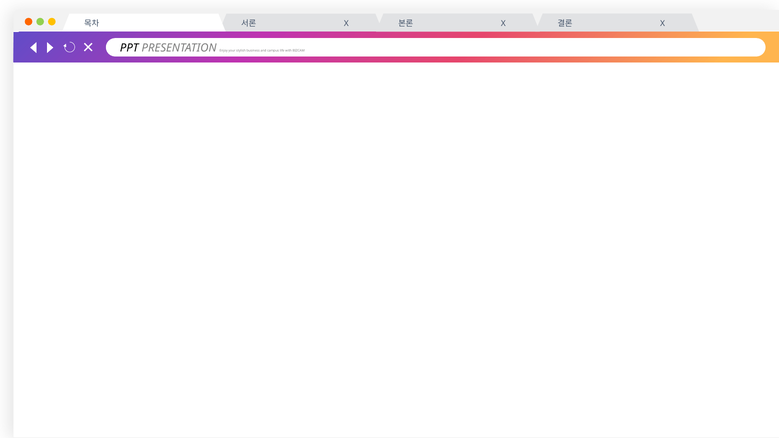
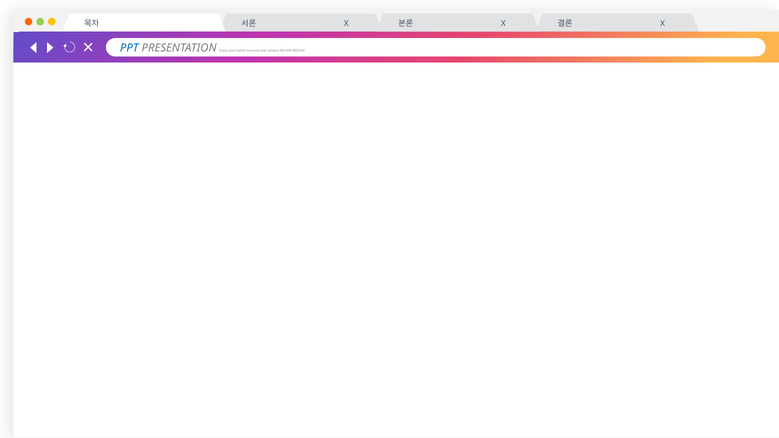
PPT colour: black -> blue
